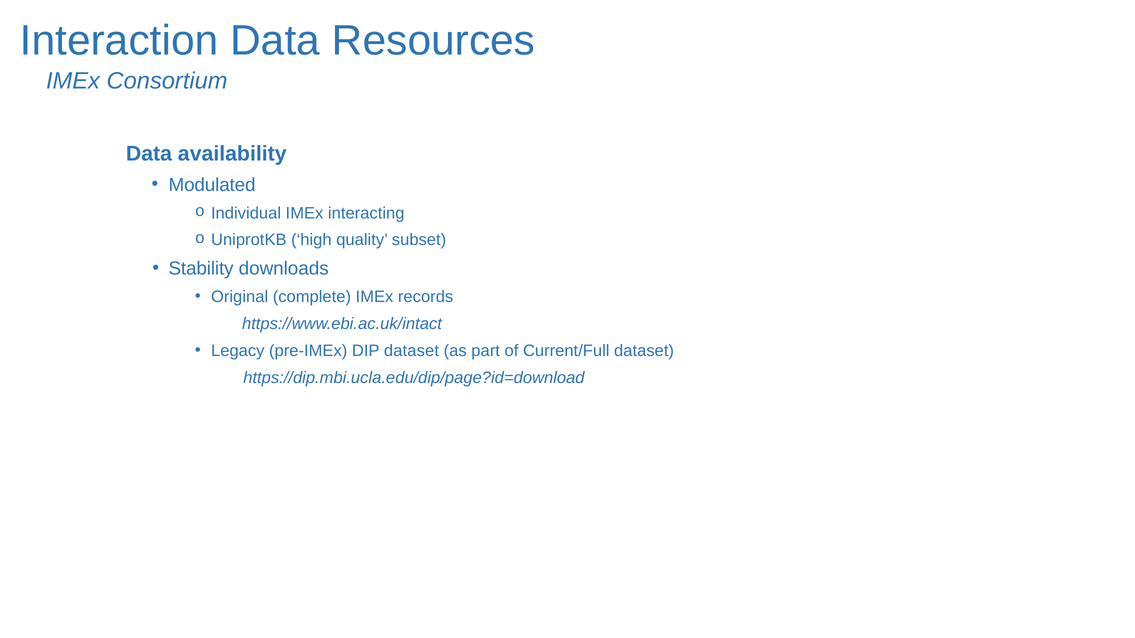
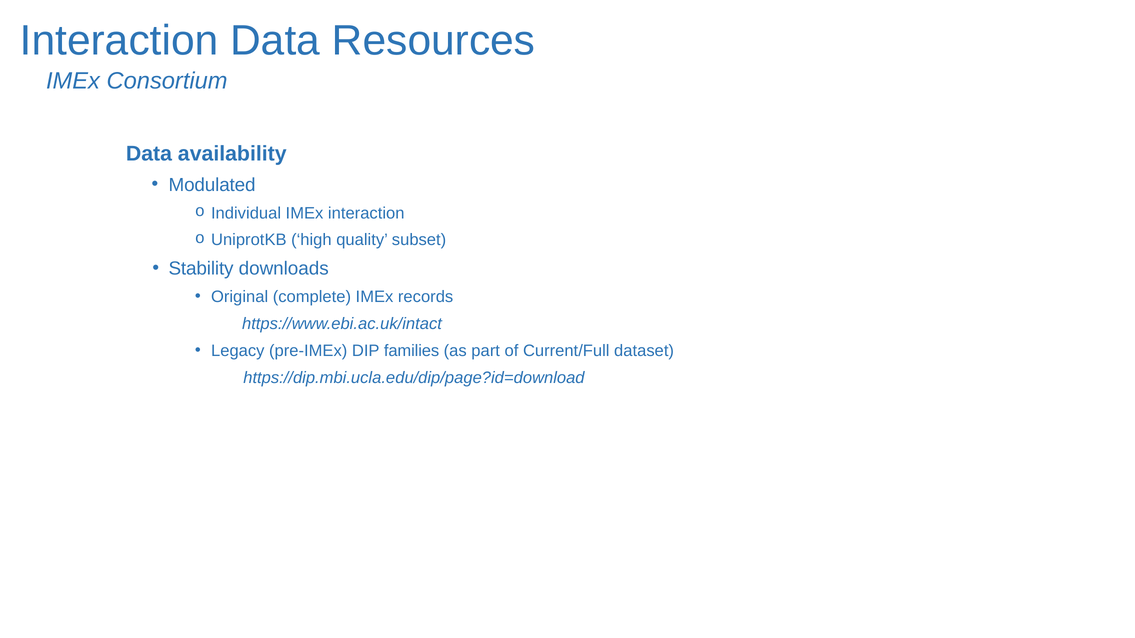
IMEx interacting: interacting -> interaction
DIP dataset: dataset -> families
